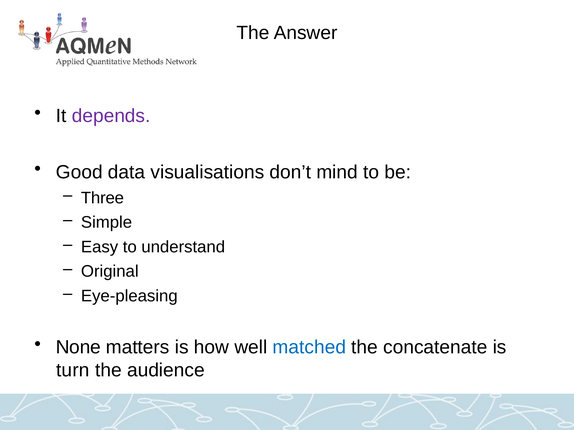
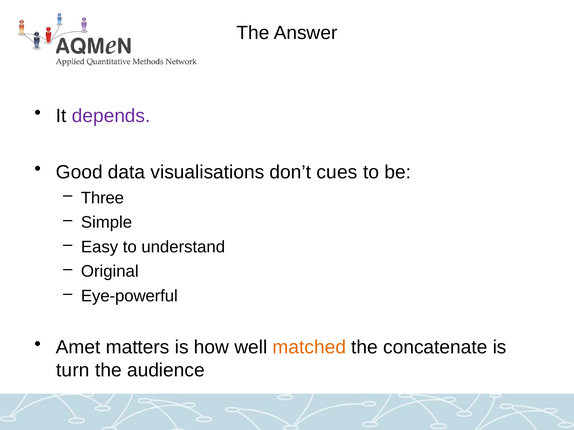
mind: mind -> cues
Eye-pleasing: Eye-pleasing -> Eye-powerful
None: None -> Amet
matched colour: blue -> orange
